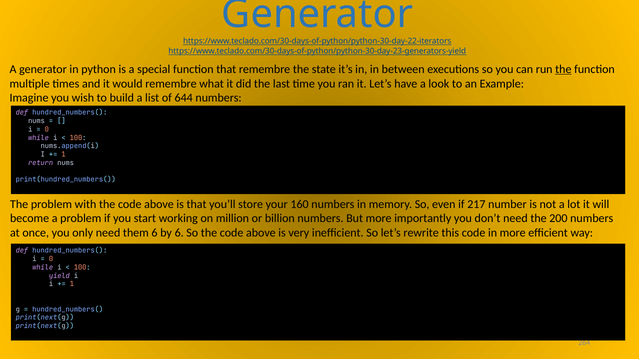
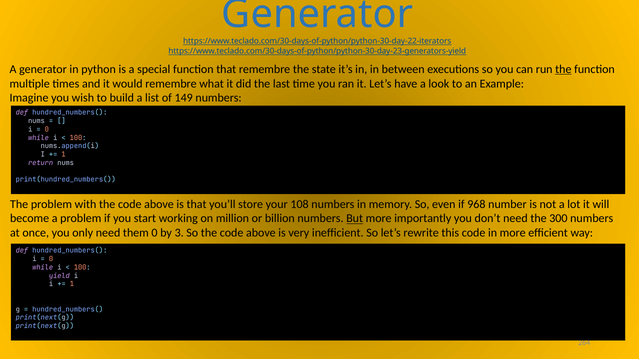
644: 644 -> 149
160: 160 -> 108
217: 217 -> 968
But underline: none -> present
200: 200 -> 300
them 6: 6 -> 0
by 6: 6 -> 3
